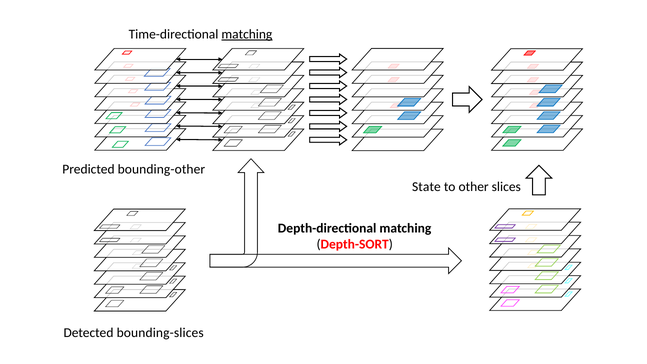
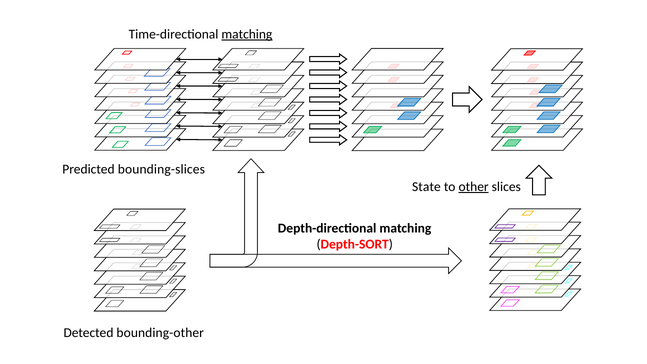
bounding-other: bounding-other -> bounding-slices
other underline: none -> present
bounding-slices: bounding-slices -> bounding-other
